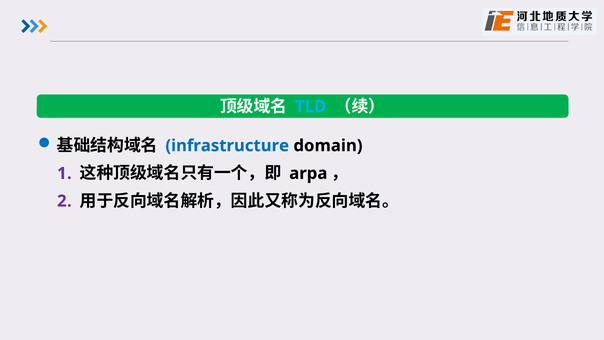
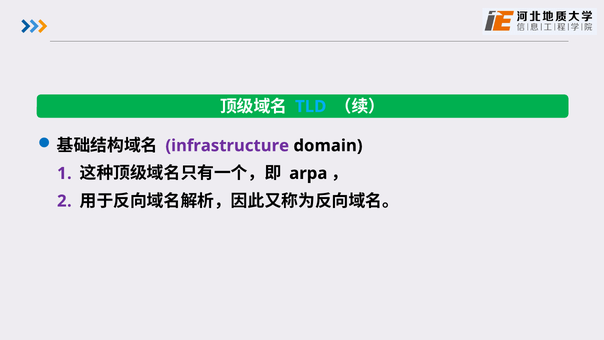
infrastructure colour: blue -> purple
